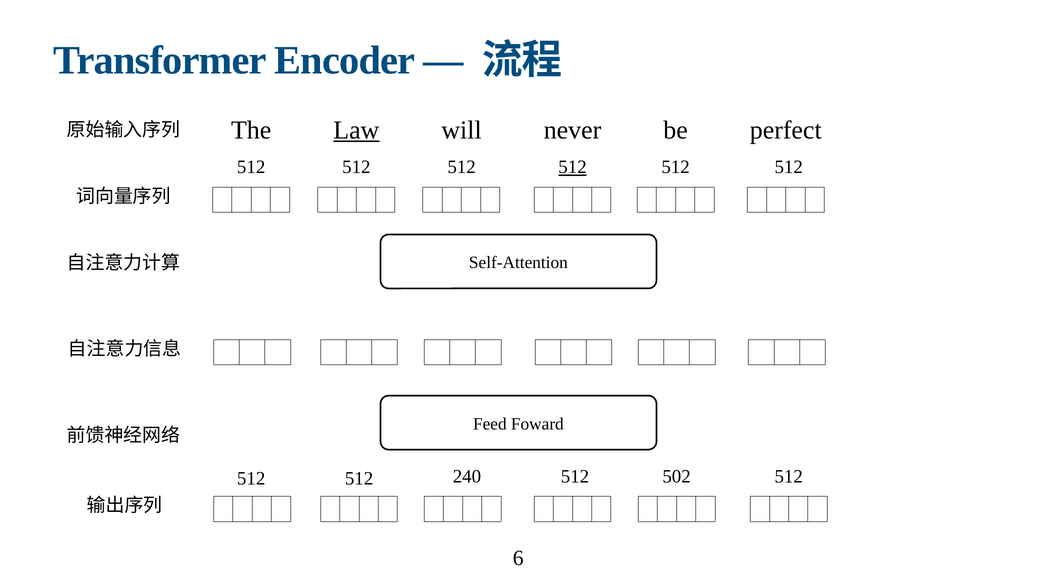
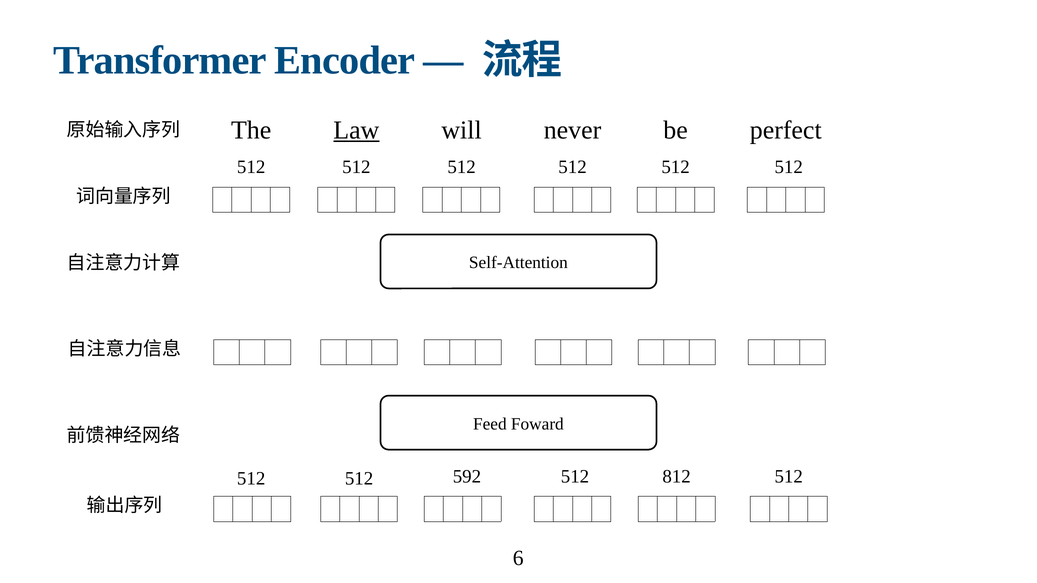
512 at (573, 167) underline: present -> none
240: 240 -> 592
502: 502 -> 812
